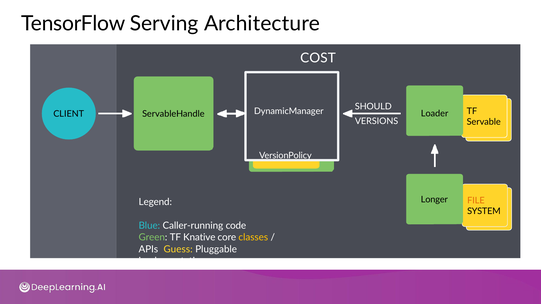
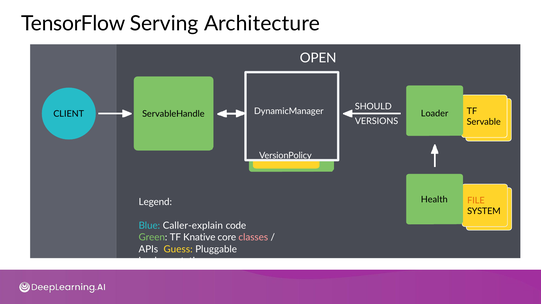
COST: COST -> OPEN
Longer: Longer -> Health
Caller-running: Caller-running -> Caller-explain
classes colour: yellow -> pink
